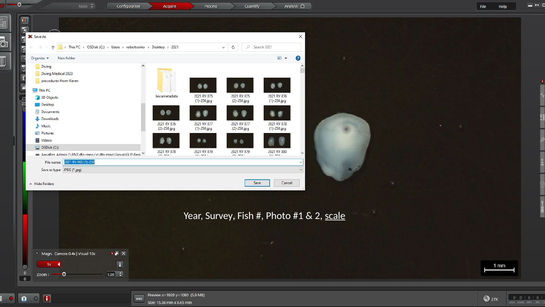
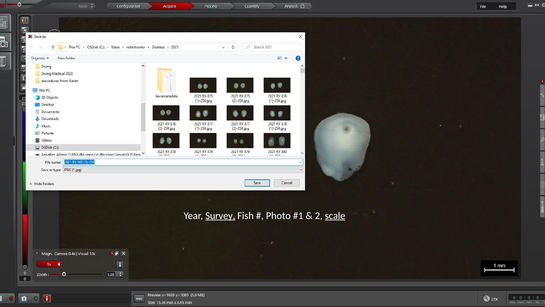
Survey underline: none -> present
